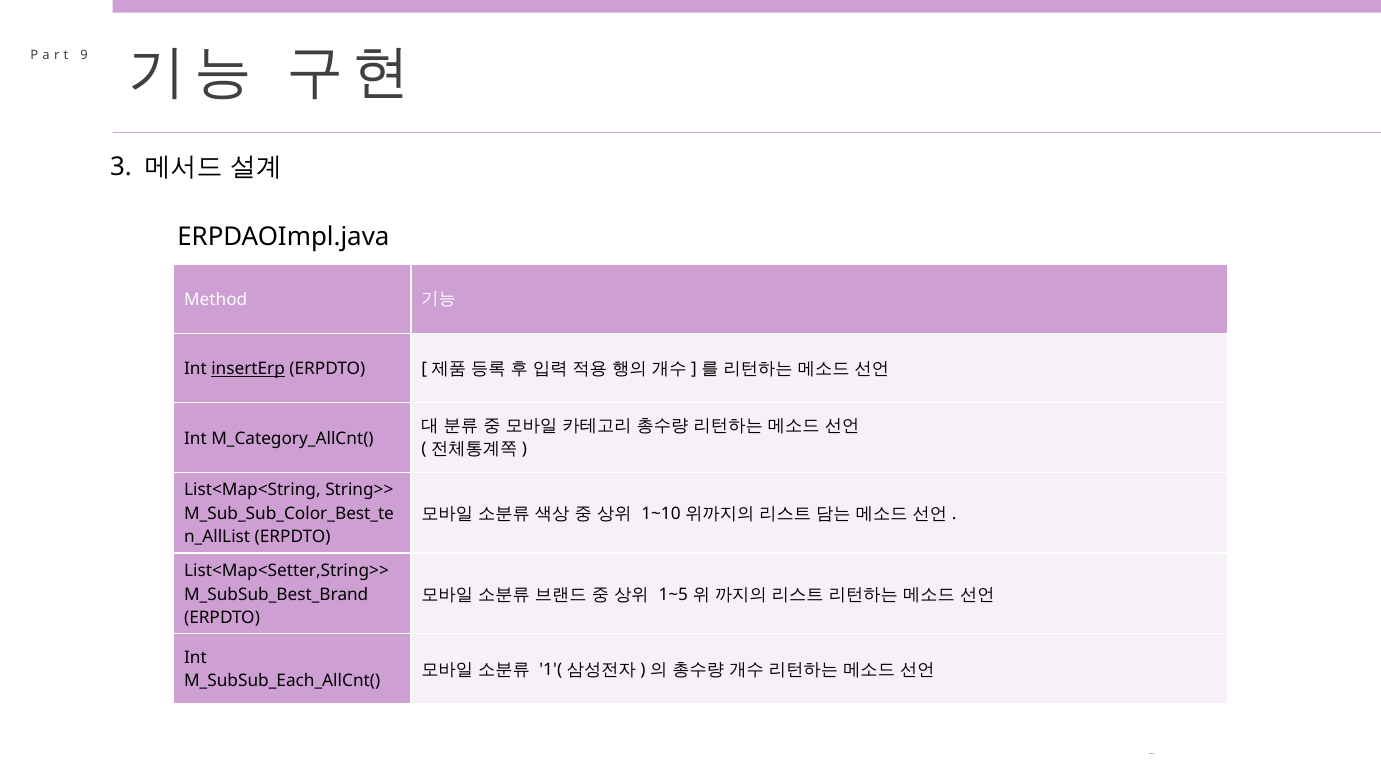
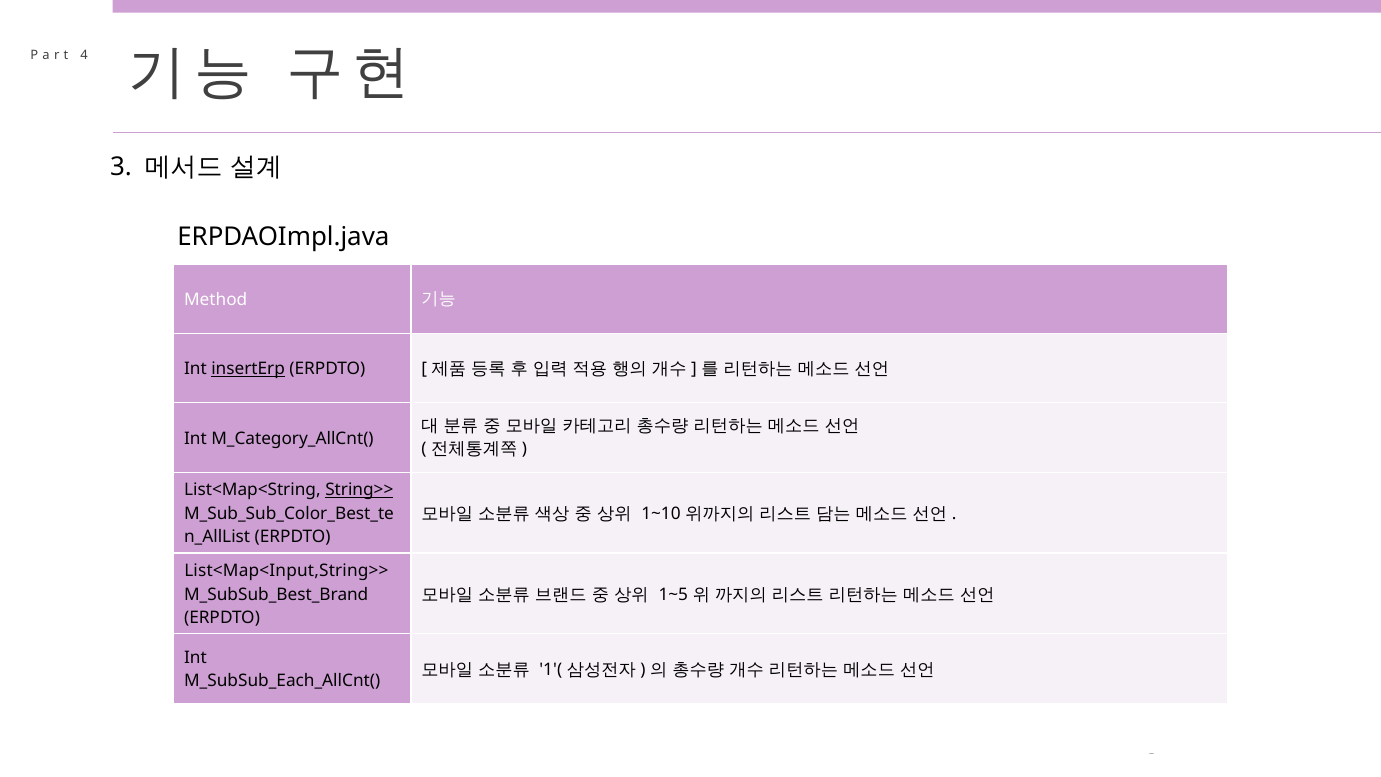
9: 9 -> 4
String>> underline: none -> present
List<Map<Setter,String>>: List<Map<Setter,String>> -> List<Map<Input,String>>
